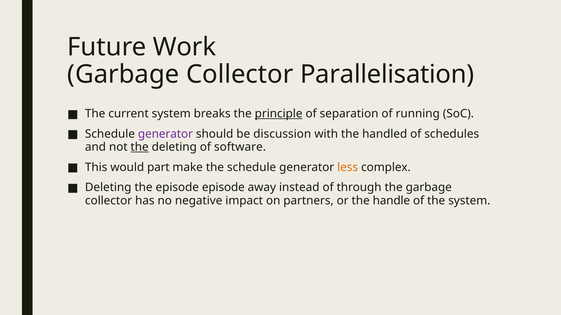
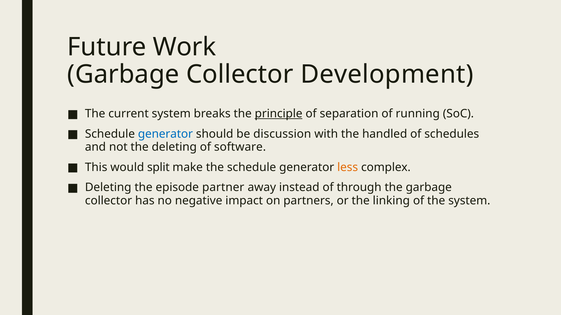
Parallelisation: Parallelisation -> Development
generator at (165, 134) colour: purple -> blue
the at (140, 147) underline: present -> none
part: part -> split
episode episode: episode -> partner
handle: handle -> linking
